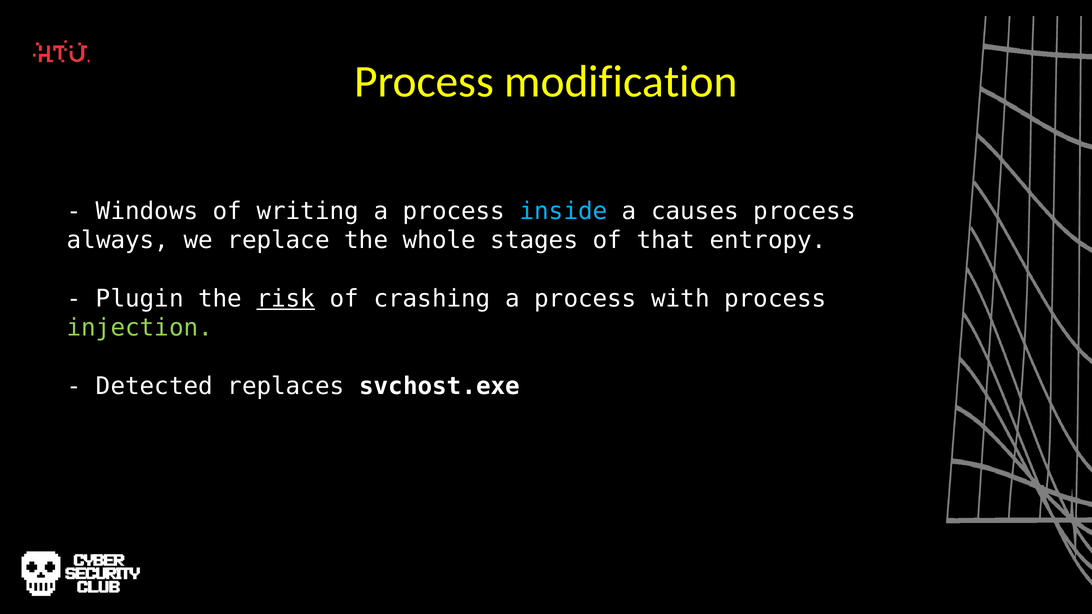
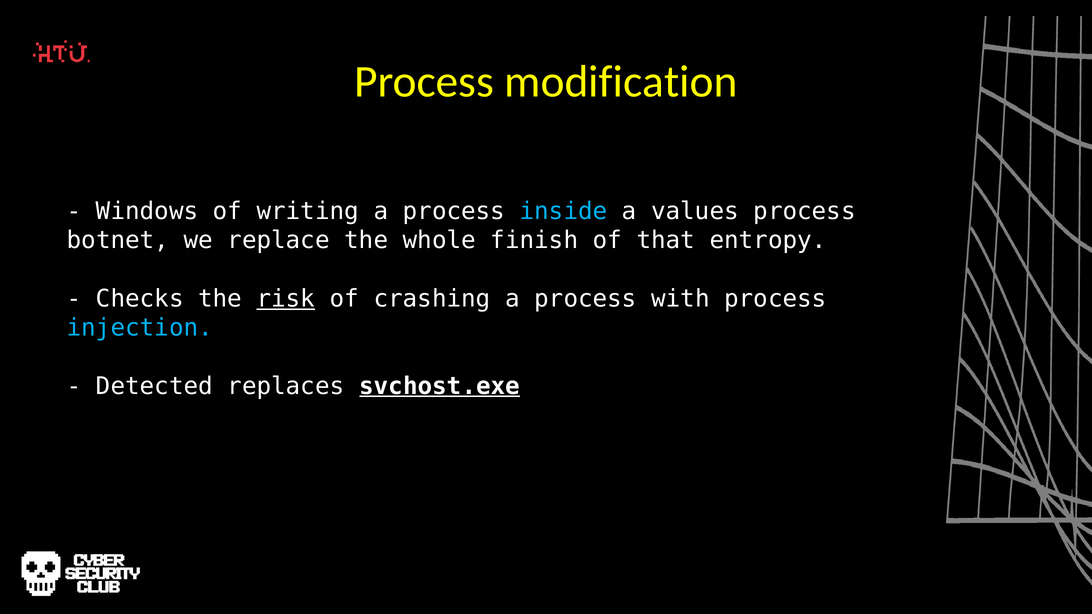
causes: causes -> values
always: always -> botnet
stages: stages -> finish
Plugin: Plugin -> Checks
injection colour: light green -> light blue
svchost.exe underline: none -> present
